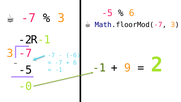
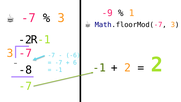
-5 at (107, 13): -5 -> -9
6 at (132, 13): 6 -> 1
9 at (128, 68): 9 -> 2
-5 at (25, 70): -5 -> -8
-0 at (25, 86): -0 -> -7
